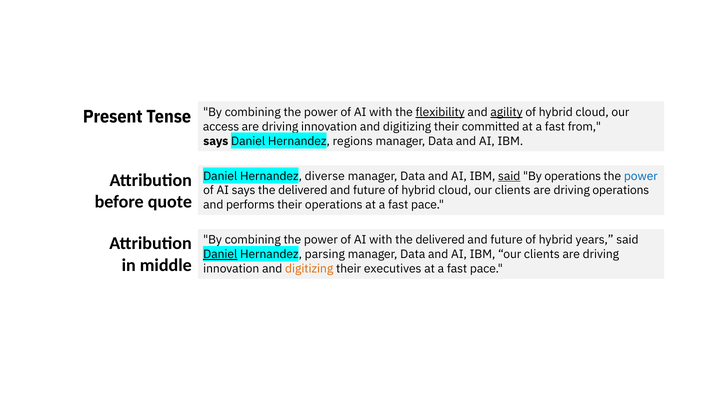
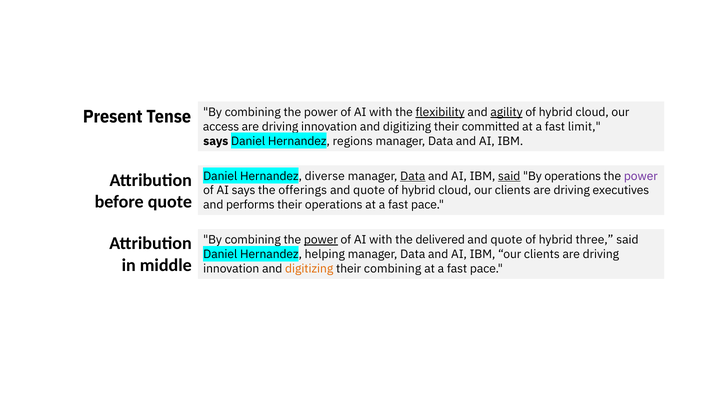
from: from -> limit
Data at (413, 176) underline: none -> present
power at (641, 176) colour: blue -> purple
delivered at (303, 191): delivered -> offerings
future at (369, 191): future -> quote
driving operations: operations -> executives
power at (321, 240) underline: none -> present
future at (507, 240): future -> quote
years: years -> three
Daniel at (220, 254) underline: present -> none
parsing: parsing -> helping
their executives: executives -> combining
